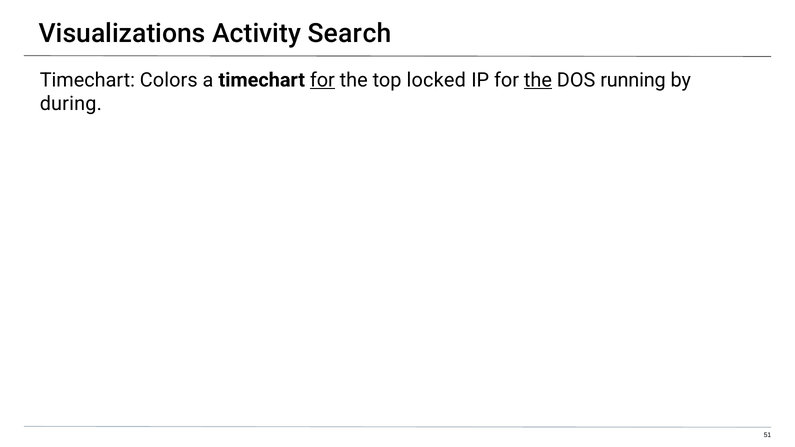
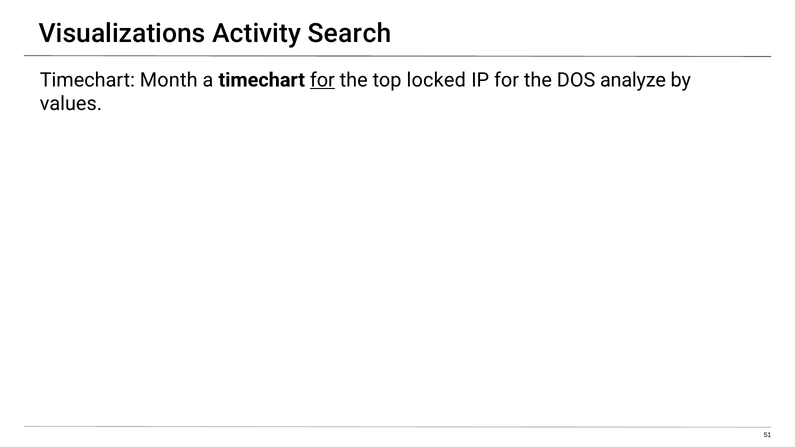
Colors: Colors -> Month
the at (538, 80) underline: present -> none
running: running -> analyze
during: during -> values
